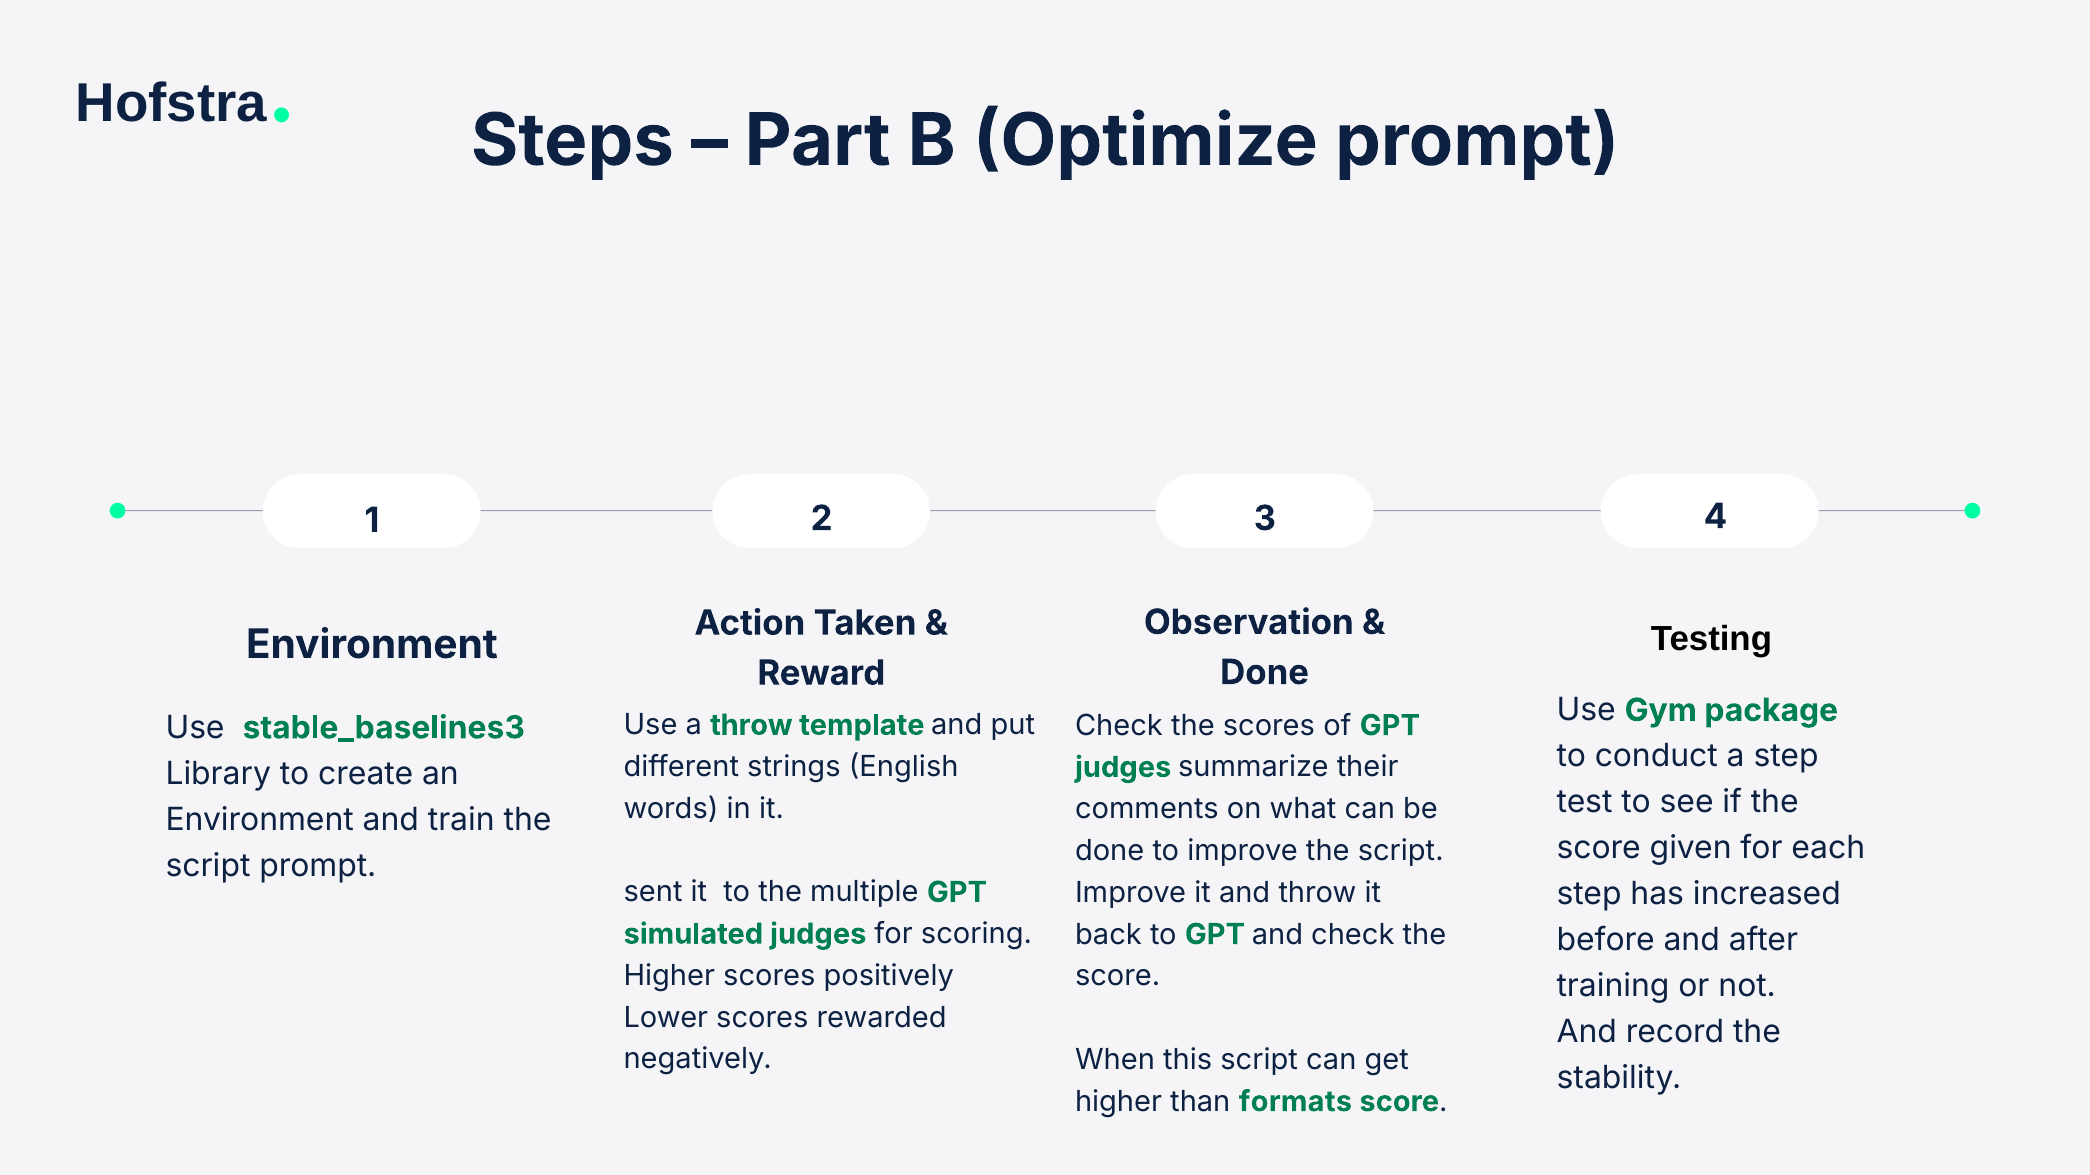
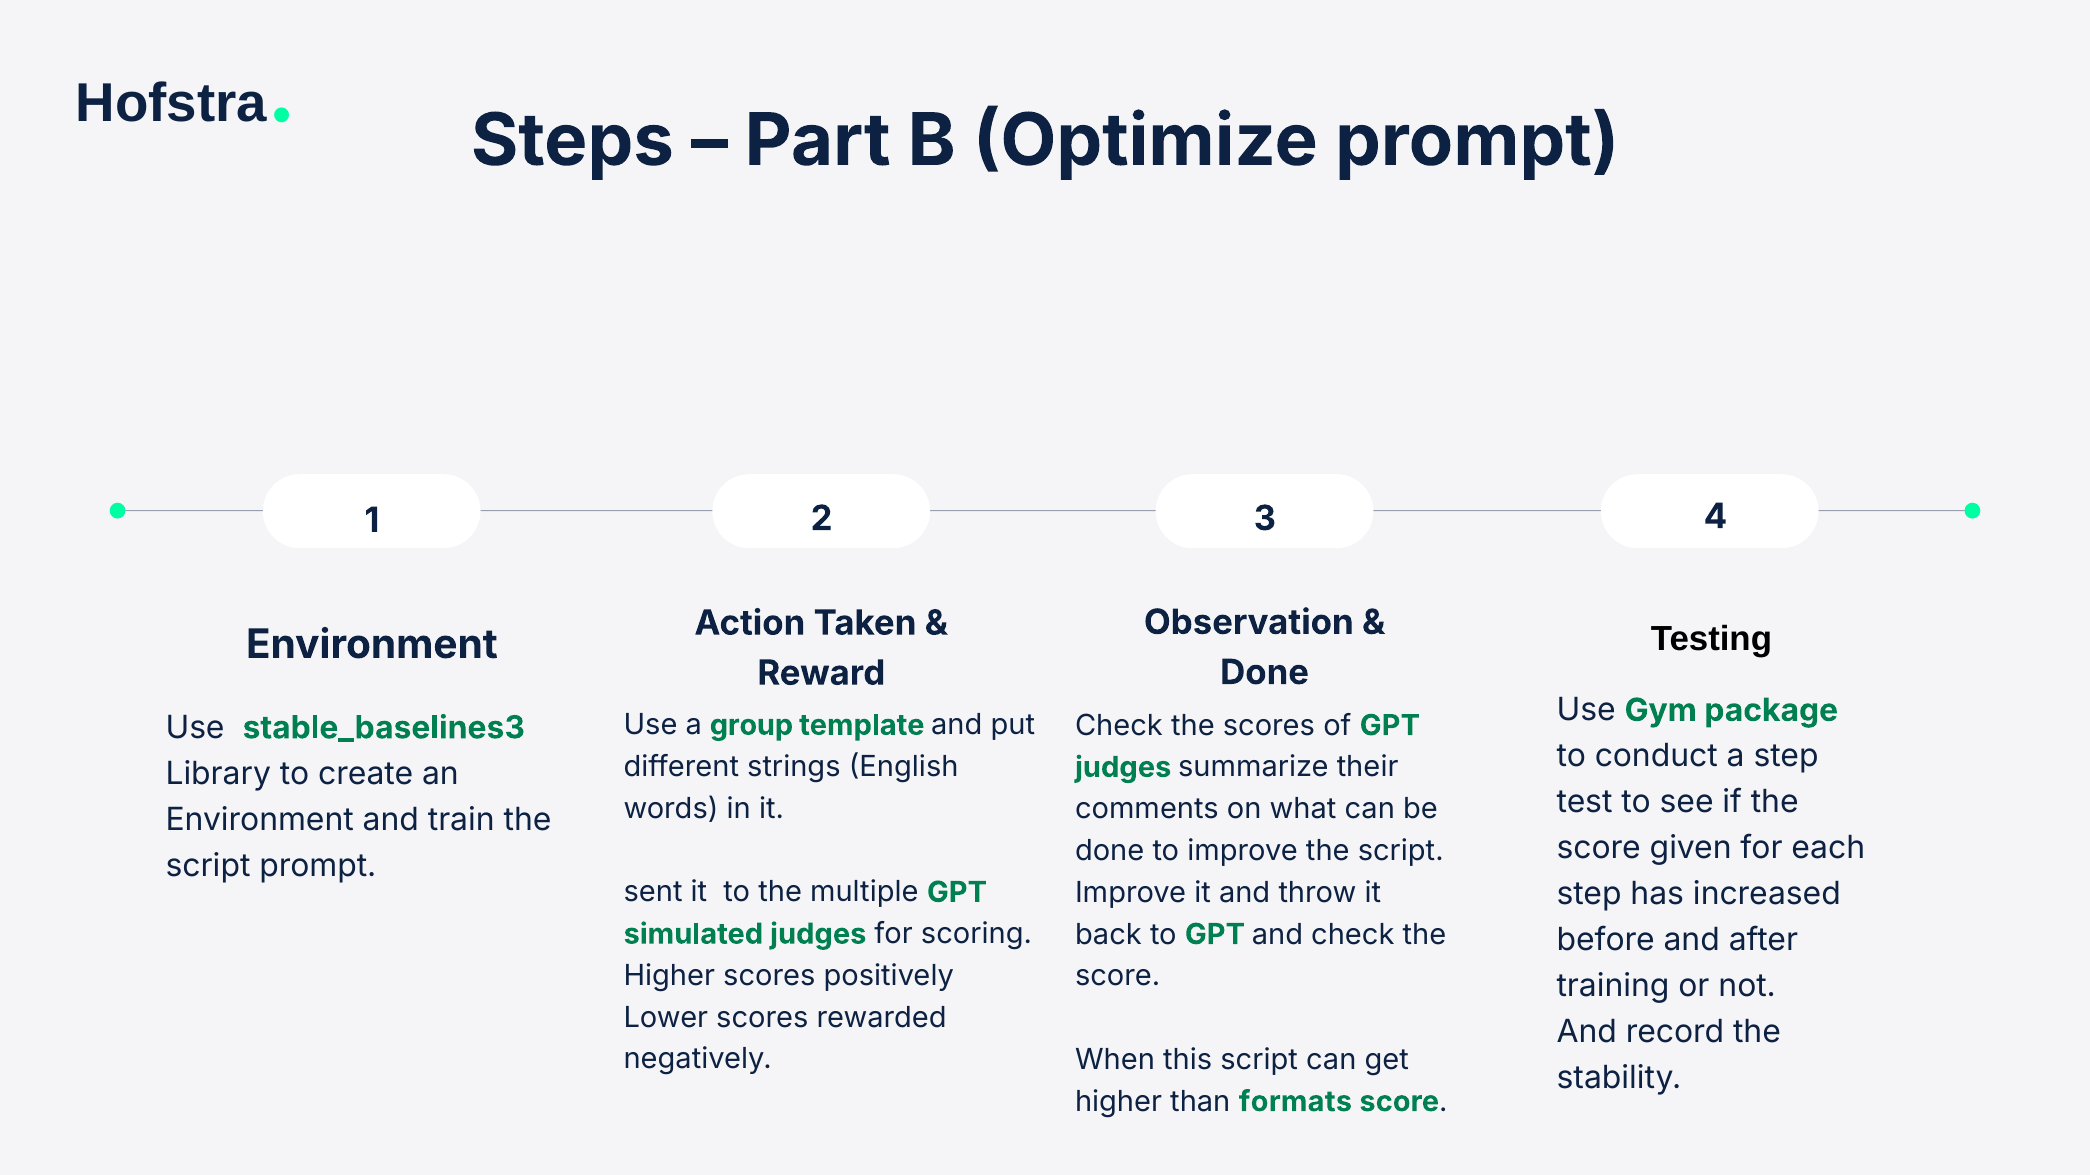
a throw: throw -> group
